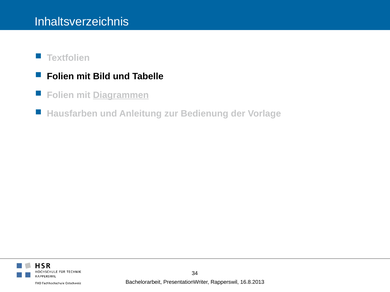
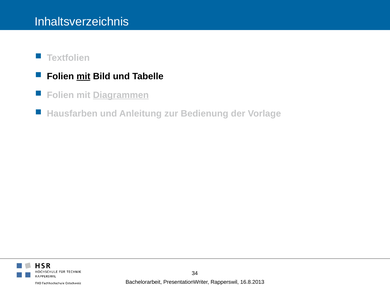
mit at (83, 77) underline: none -> present
